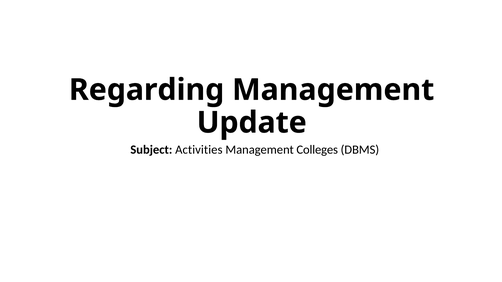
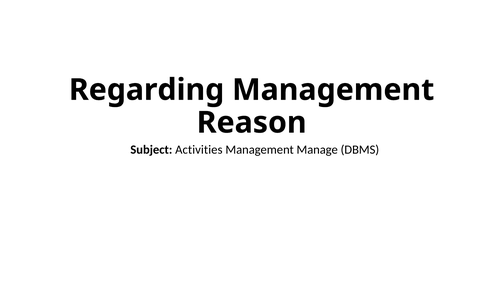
Update: Update -> Reason
Colleges: Colleges -> Manage
